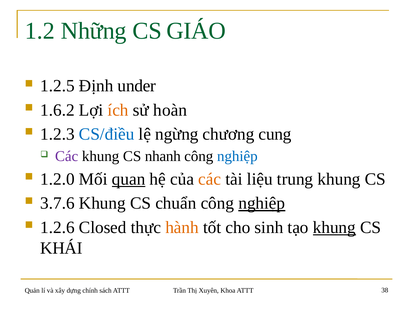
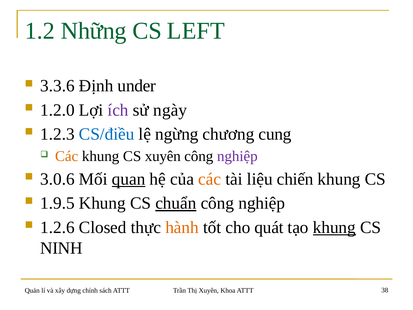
GIÁO: GIÁO -> LEFT
1.2.5: 1.2.5 -> 3.3.6
1.6.2: 1.6.2 -> 1.2.0
ích colour: orange -> purple
hoàn: hoàn -> ngày
Các at (67, 156) colour: purple -> orange
CS nhanh: nhanh -> xuyên
nghiệp at (237, 156) colour: blue -> purple
1.2.0: 1.2.0 -> 3.0.6
trung: trung -> chiến
3.7.6: 3.7.6 -> 1.9.5
chuẩn underline: none -> present
nghiệp at (262, 203) underline: present -> none
sinh: sinh -> quát
KHÁI: KHÁI -> NINH
